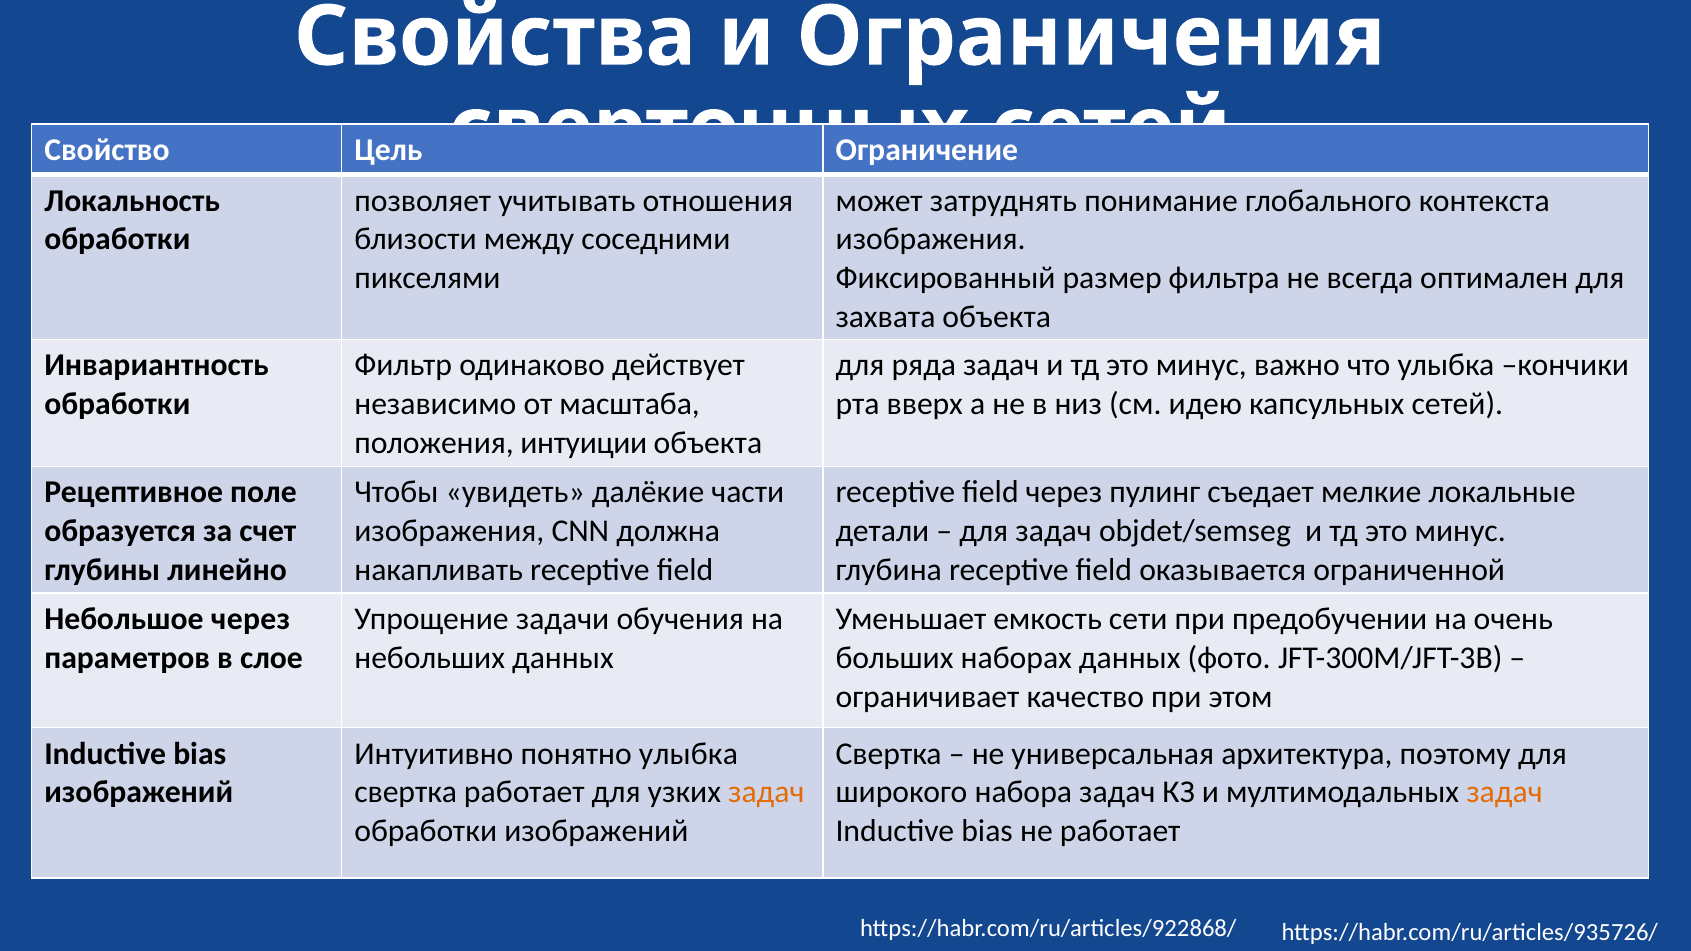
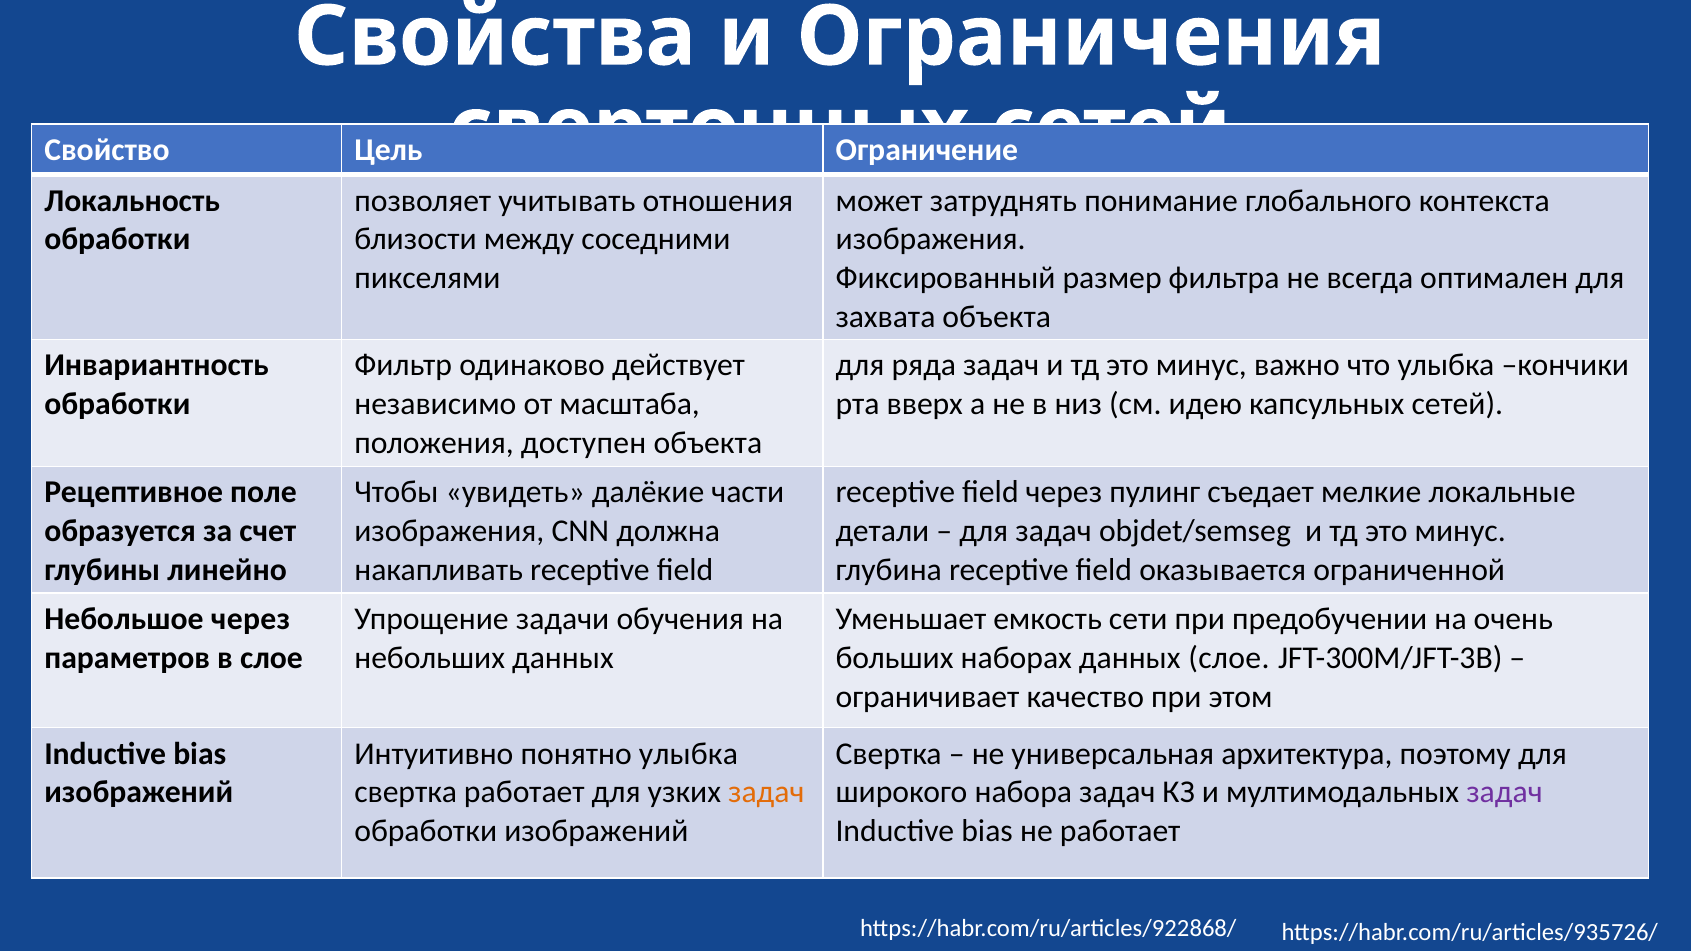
интуиции: интуиции -> доступен
данных фото: фото -> слое
задач at (1505, 792) colour: orange -> purple
